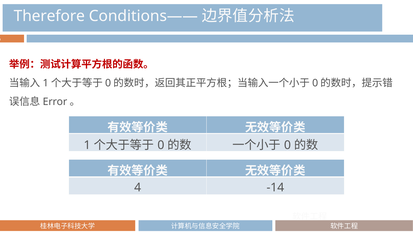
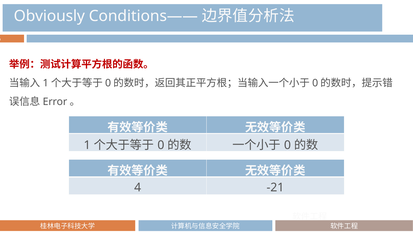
Therefore: Therefore -> Obviously
-14: -14 -> -21
